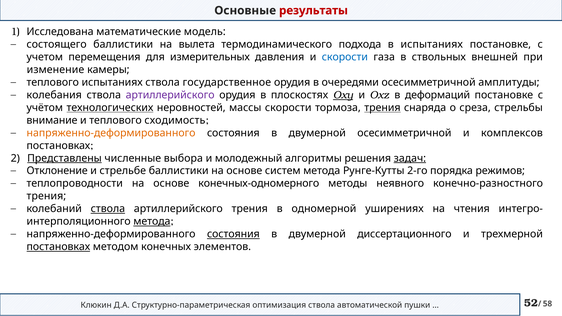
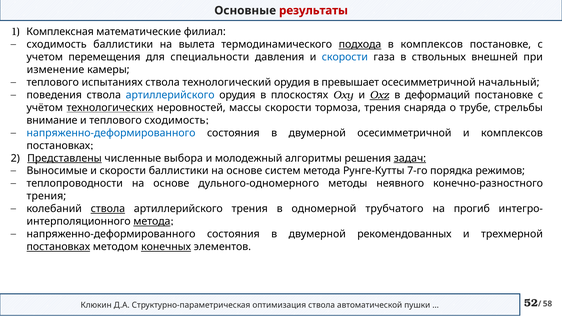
Исследована: Исследована -> Комплексная
модель: модель -> филиал
состоящего at (57, 44): состоящего -> сходимость
подхода underline: none -> present
в испытаниях: испытаниях -> комплексов
измерительных: измерительных -> специальности
государственное: государственное -> технологический
очередями: очередями -> превышает
амплитуды: амплитуды -> начальный
колебания: колебания -> поведения
артиллерийского at (170, 95) colour: purple -> blue
Oxy underline: present -> none
Oxz underline: none -> present
трения at (382, 108) underline: present -> none
среза: среза -> трубе
напряженно-деформированного at (111, 133) colour: orange -> blue
Отклонение: Отклонение -> Выносимые
стрельбе at (123, 171): стрельбе -> скорости
2-го: 2-го -> 7-го
конечных-одномерного: конечных-одномерного -> дульного-одномерного
уширениях: уширениях -> трубчатого
чтения: чтения -> прогиб
состояния at (233, 234) underline: present -> none
диссертационного: диссертационного -> рекомендованных
конечных underline: none -> present
